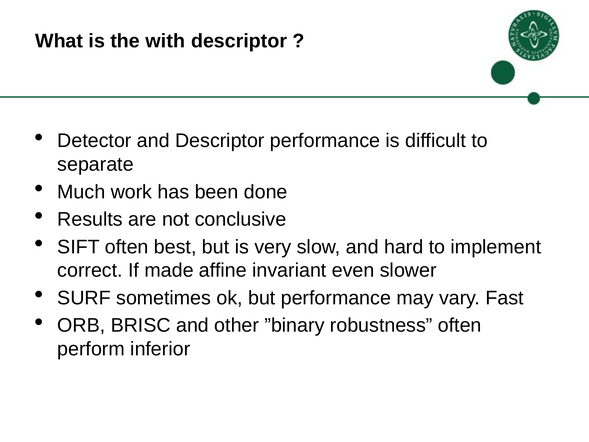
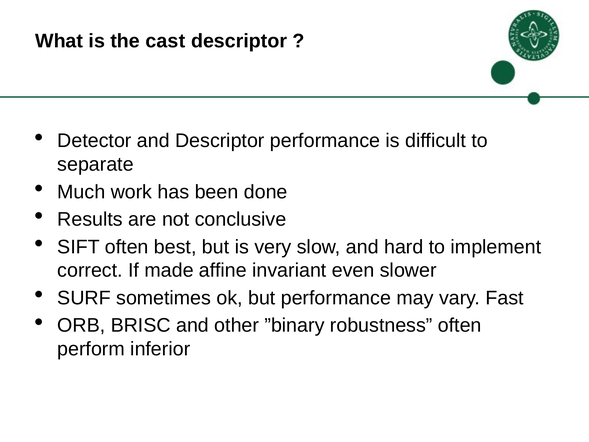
with: with -> cast
